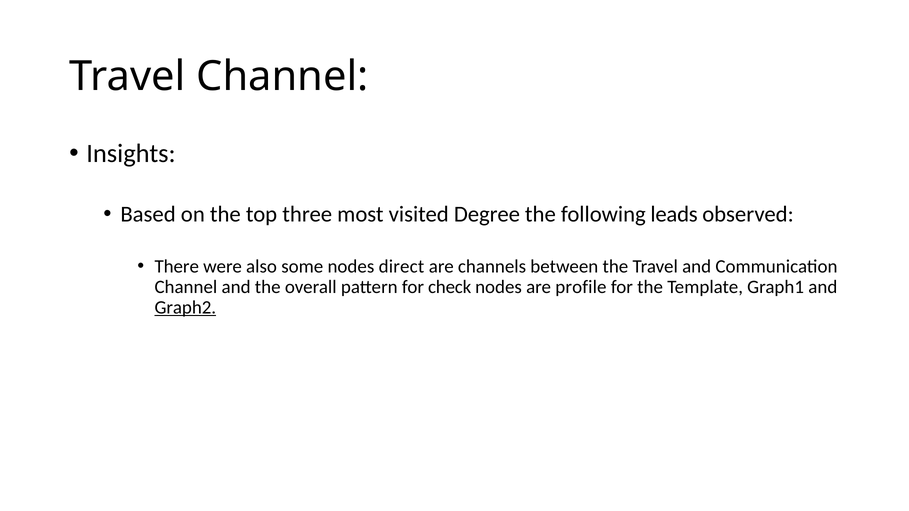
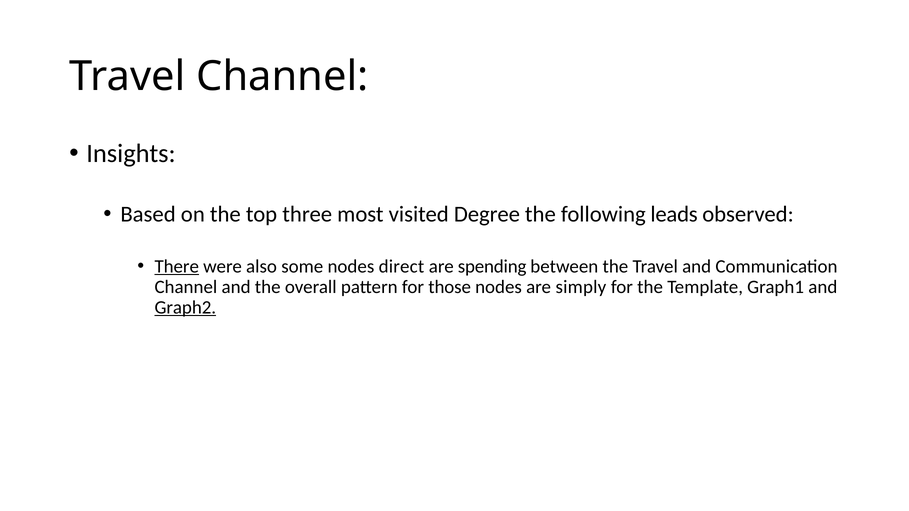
There underline: none -> present
channels: channels -> spending
check: check -> those
profile: profile -> simply
